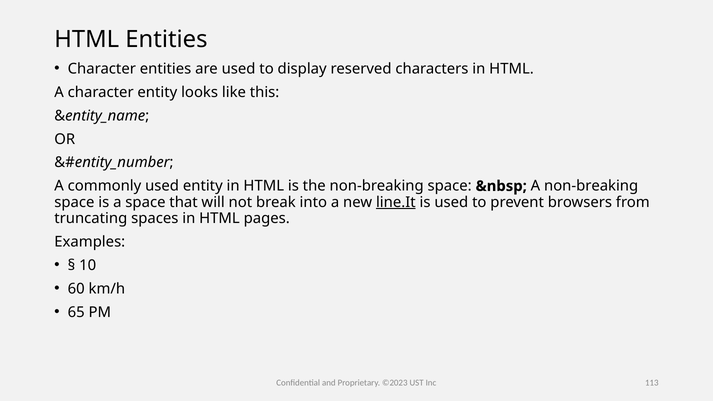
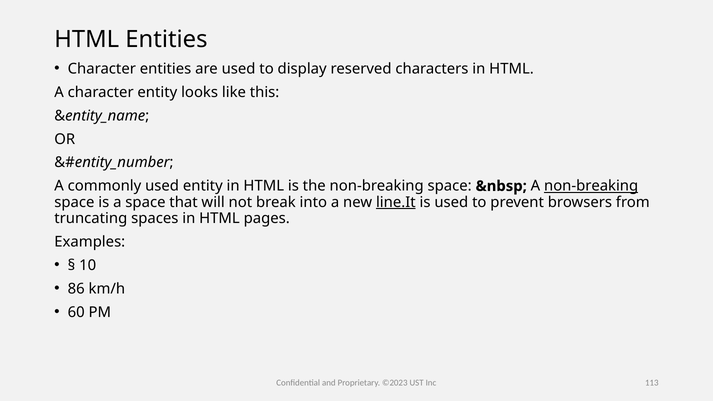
non-breaking at (591, 186) underline: none -> present
60: 60 -> 86
65: 65 -> 60
